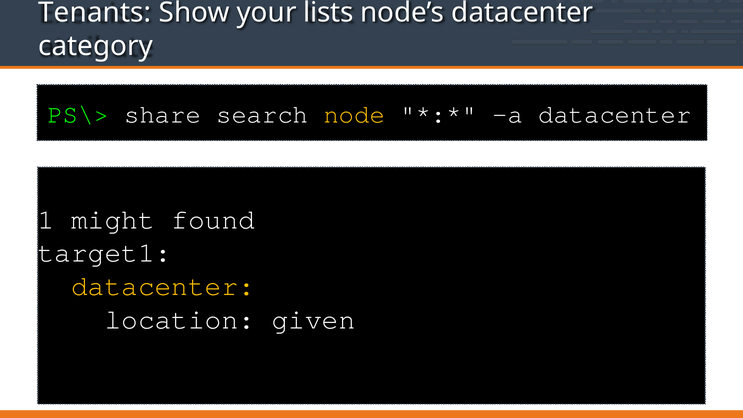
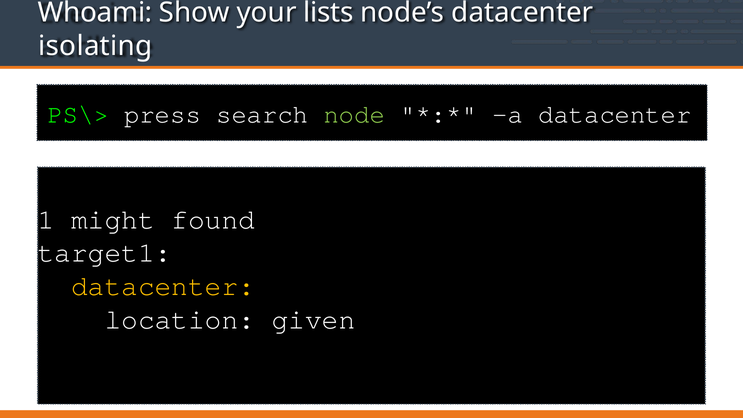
Tenants: Tenants -> Whoami
category: category -> isolating
share: share -> press
node colour: yellow -> light green
